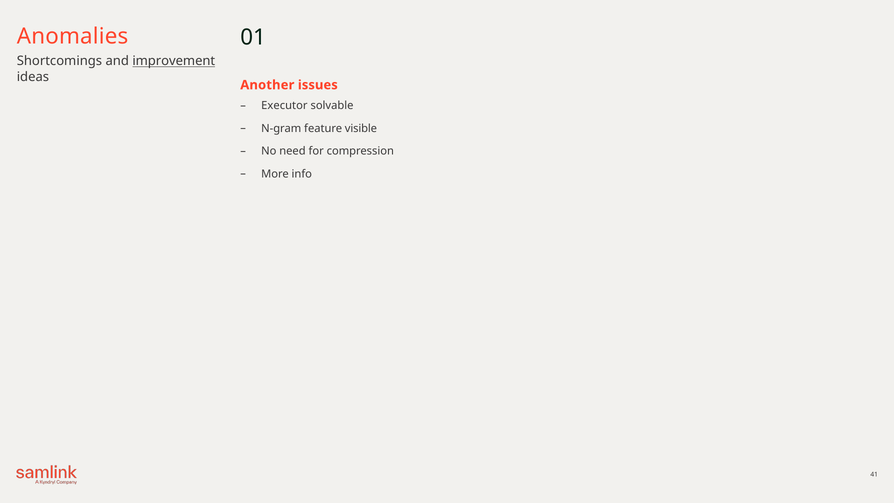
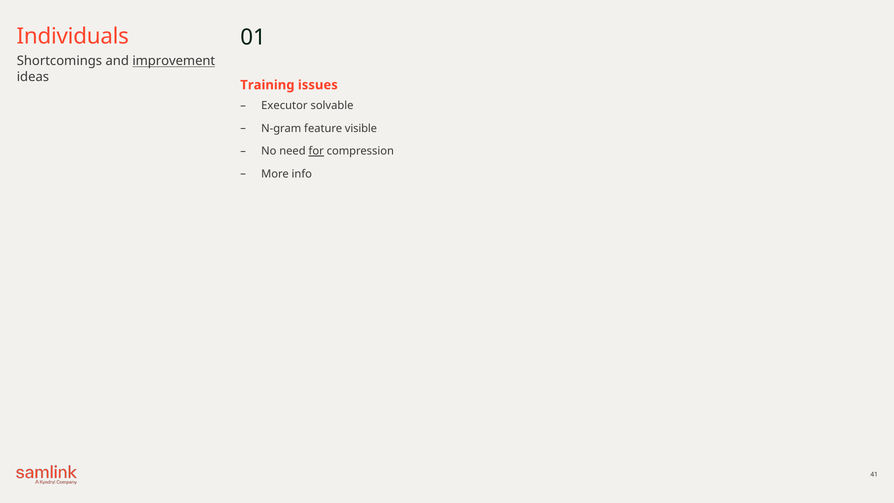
Anomalies: Anomalies -> Individuals
Another: Another -> Training
for underline: none -> present
